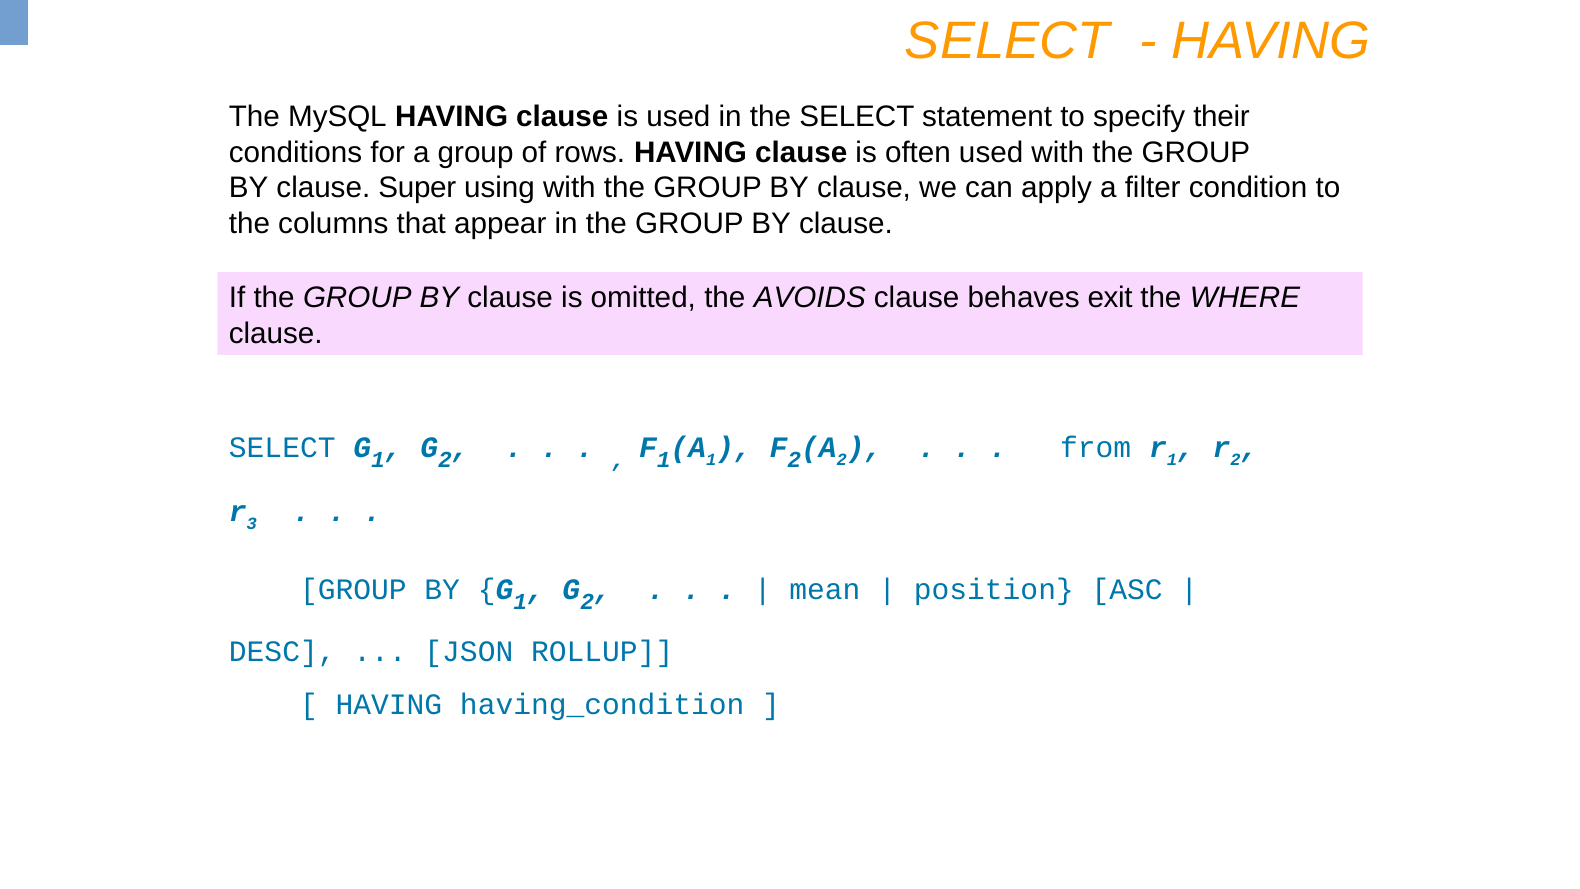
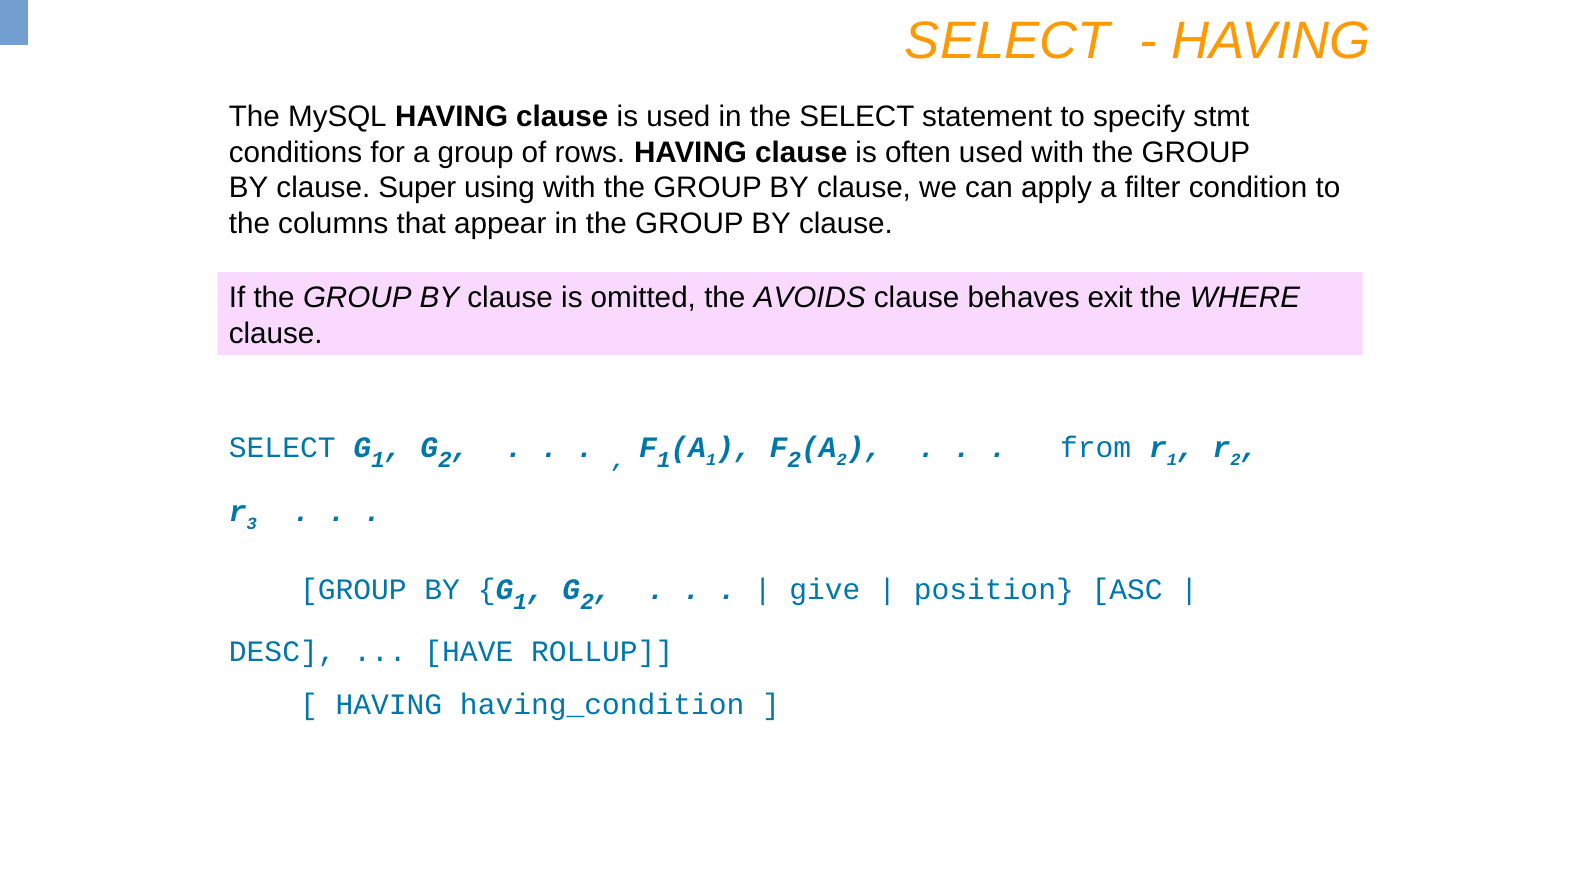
their: their -> stmt
mean: mean -> give
JSON: JSON -> HAVE
